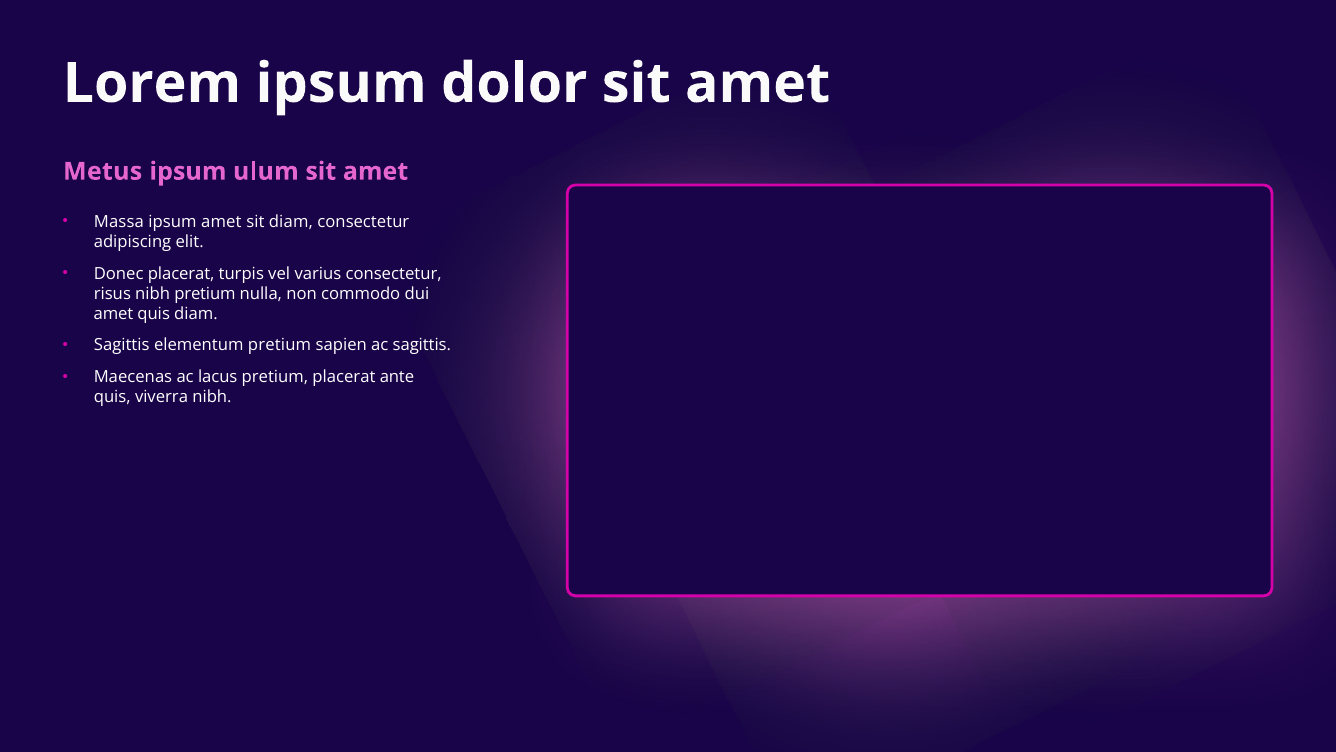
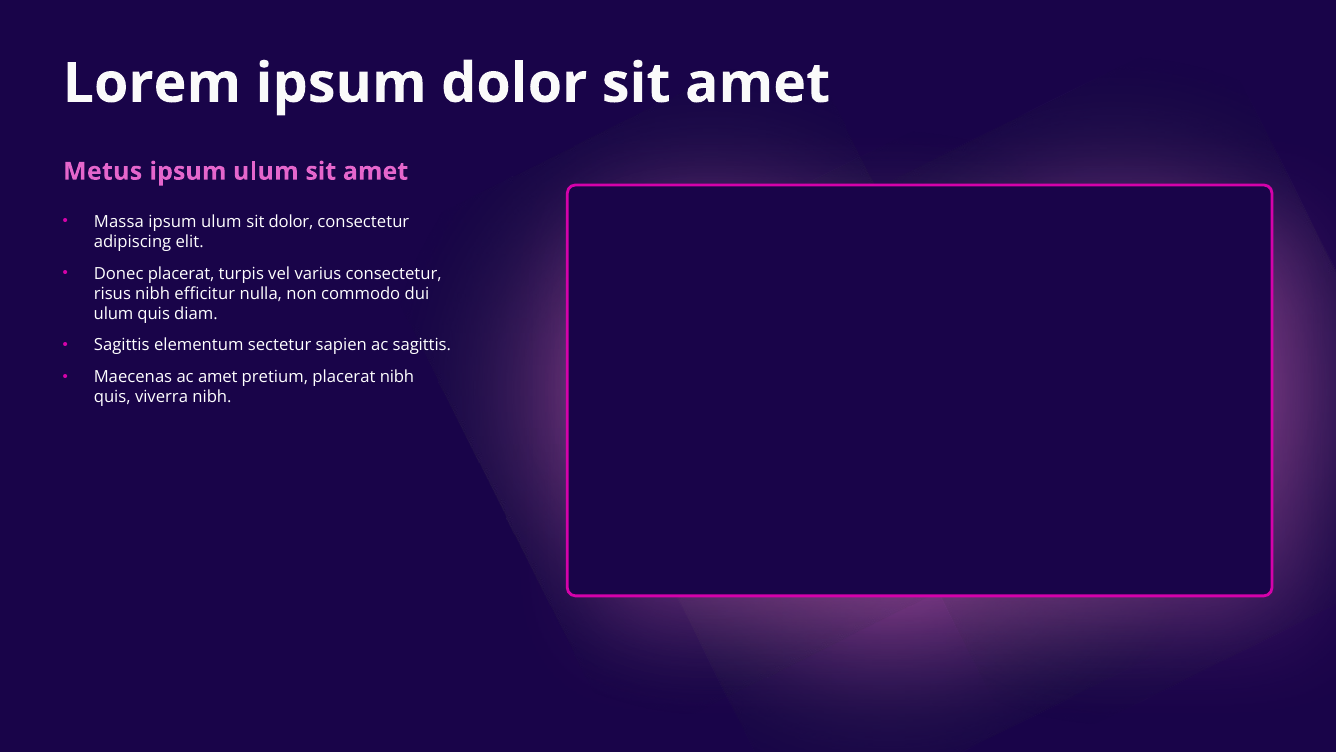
amet at (221, 222): amet -> ulum
sit diam: diam -> dolor
nibh pretium: pretium -> efficitur
amet at (113, 313): amet -> ulum
elementum pretium: pretium -> sectetur
ac lacus: lacus -> amet
placerat ante: ante -> nibh
